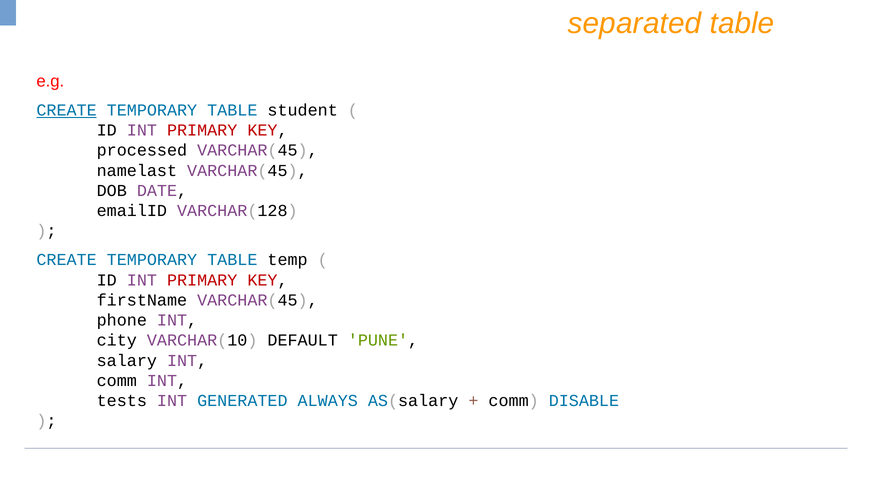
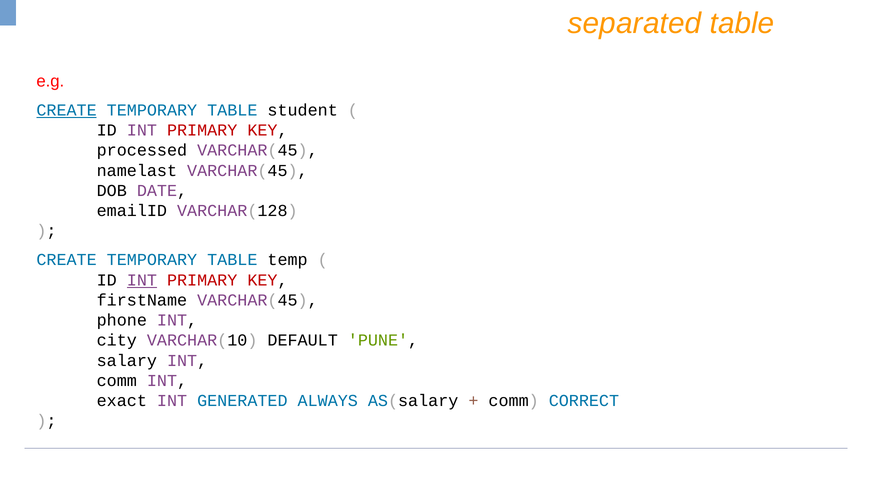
INT at (142, 280) underline: none -> present
tests: tests -> exact
DISABLE: DISABLE -> CORRECT
